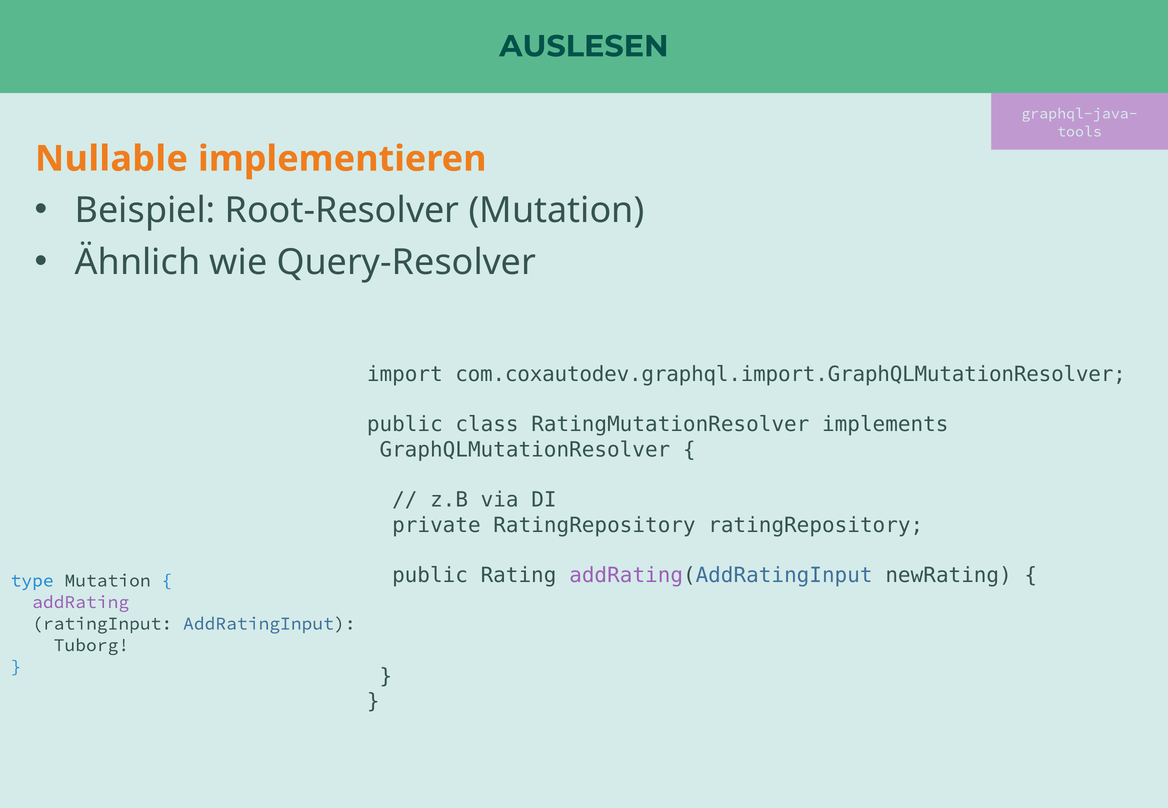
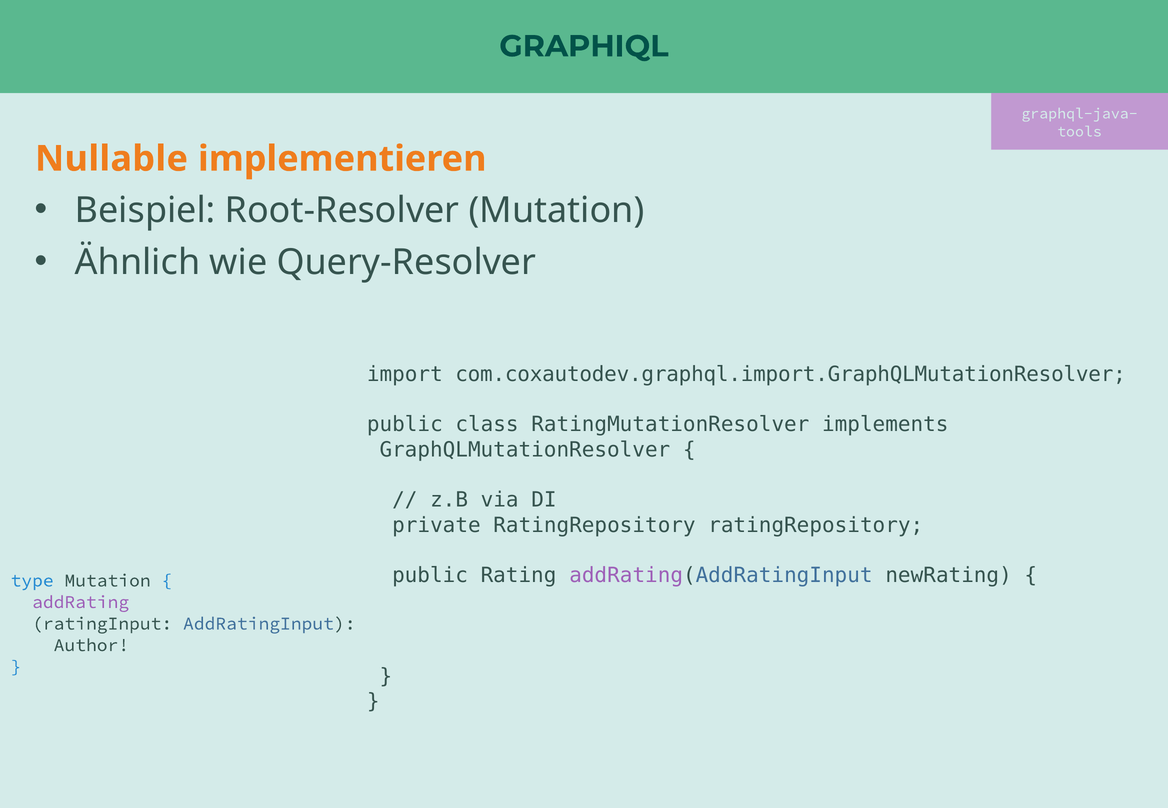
AUSLESEN: AUSLESEN -> GRAPHIQL
Tuborg: Tuborg -> Author
